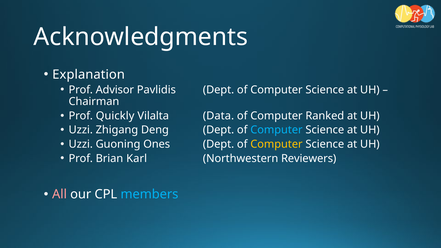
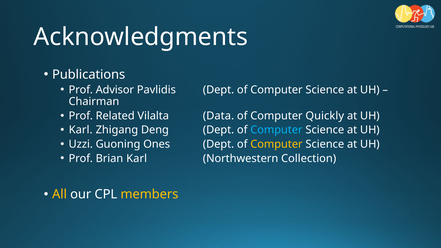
Explanation: Explanation -> Publications
Quickly: Quickly -> Related
Ranked: Ranked -> Quickly
Uzzi at (81, 130): Uzzi -> Karl
Reviewers: Reviewers -> Collection
All colour: pink -> yellow
members colour: light blue -> yellow
